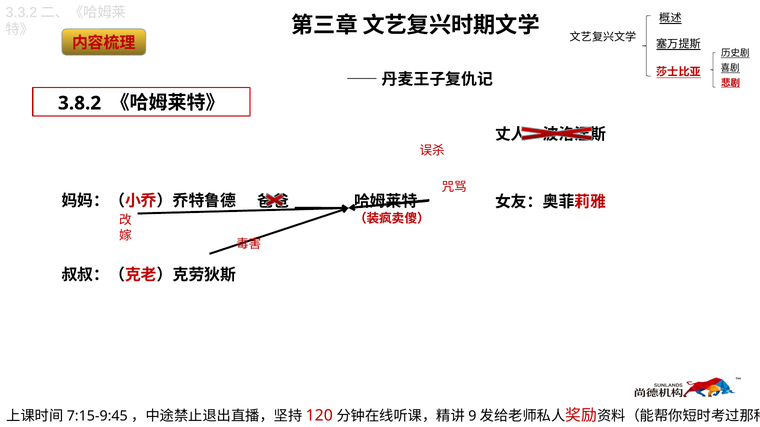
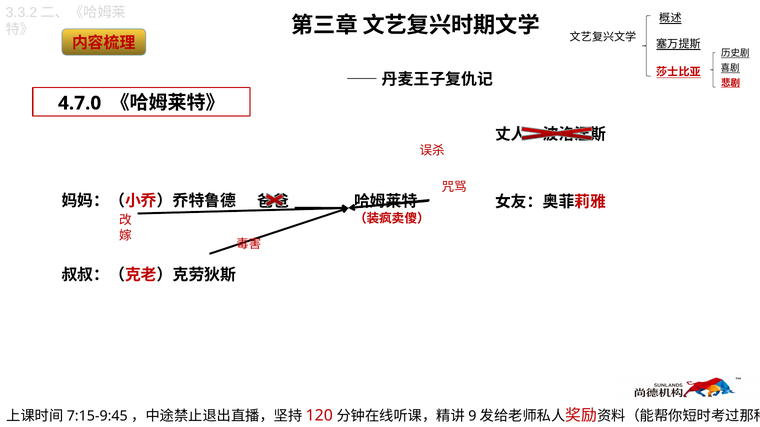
3.8.2: 3.8.2 -> 4.7.0
